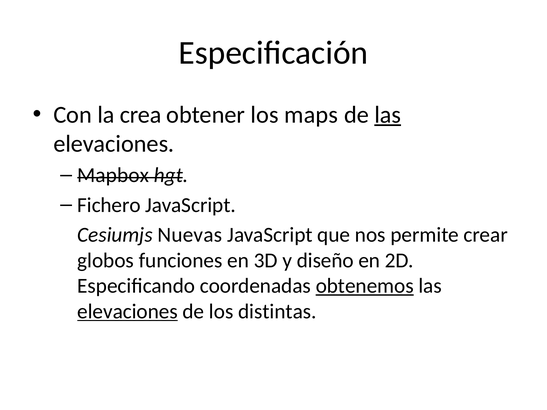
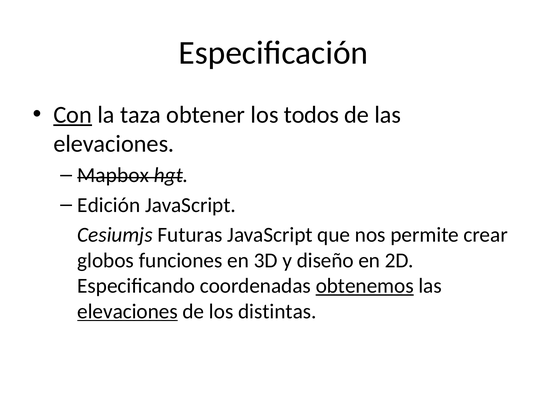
Con underline: none -> present
crea: crea -> taza
maps: maps -> todos
las at (388, 115) underline: present -> none
Fichero: Fichero -> Edición
Nuevas: Nuevas -> Futuras
